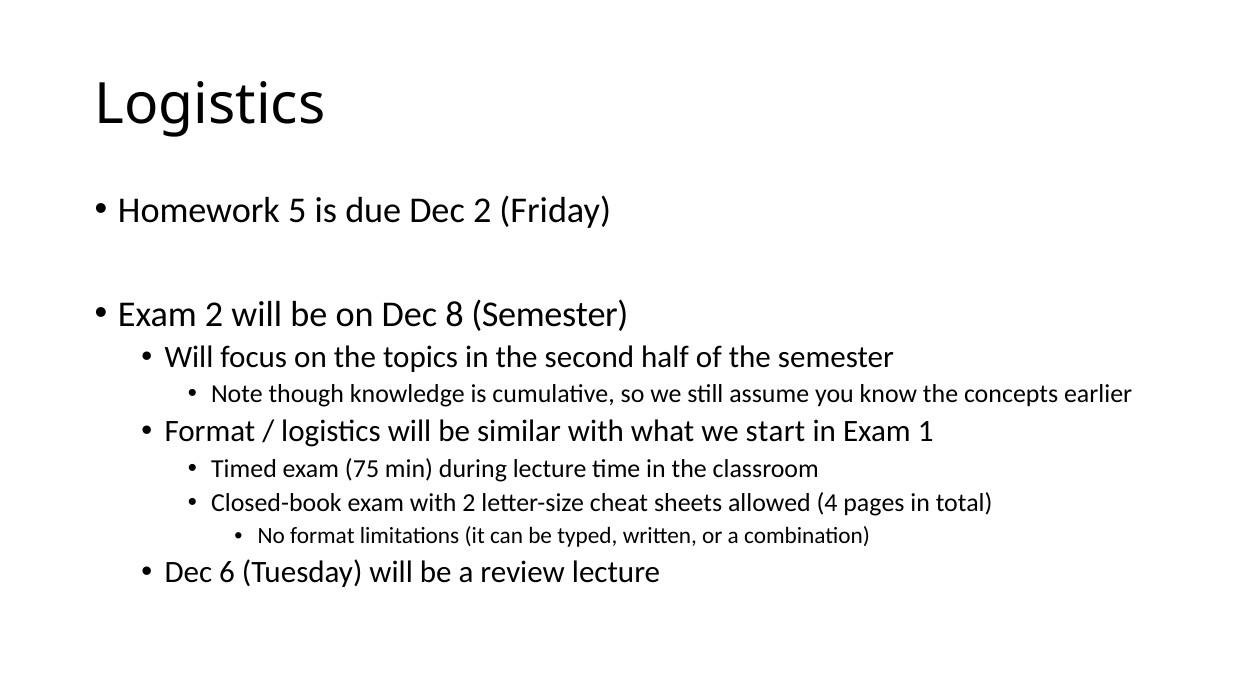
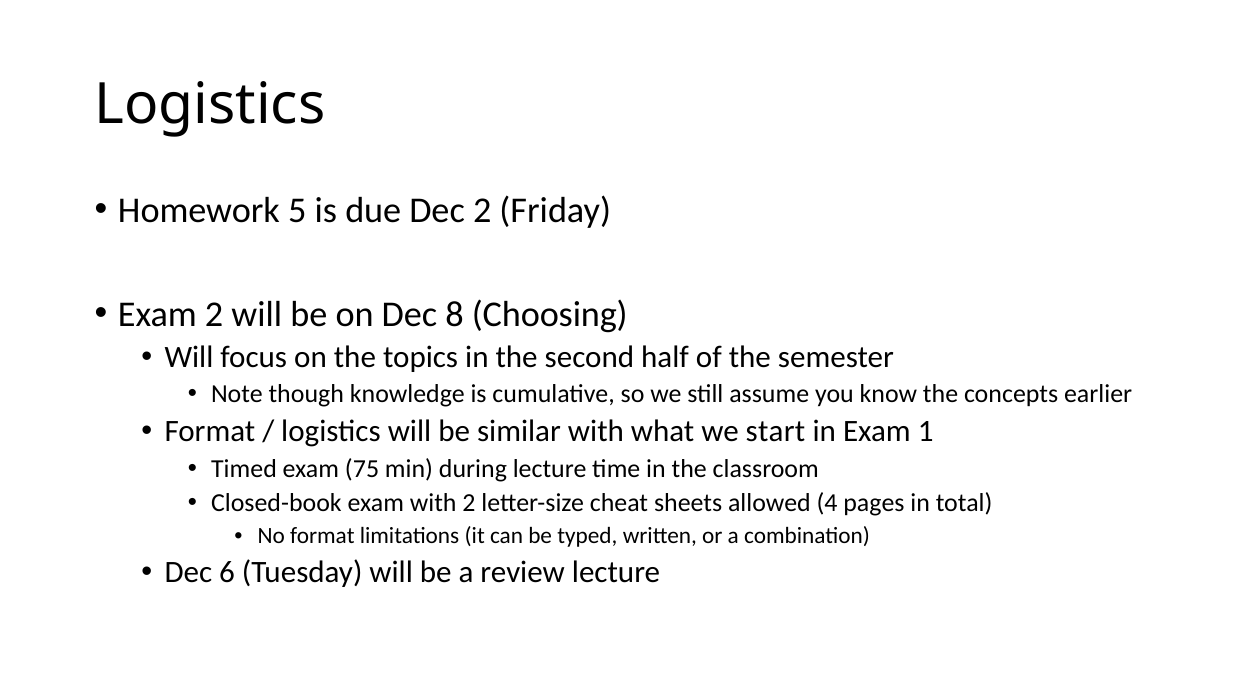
8 Semester: Semester -> Choosing
